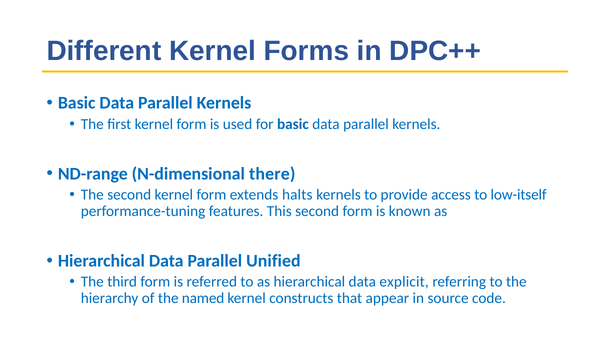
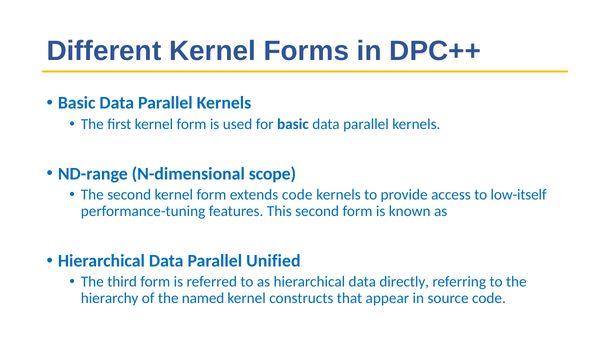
there: there -> scope
extends halts: halts -> code
explicit: explicit -> directly
